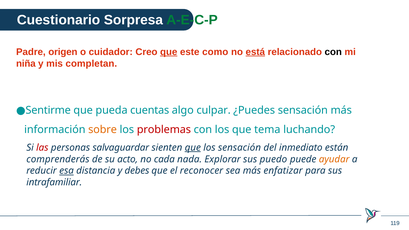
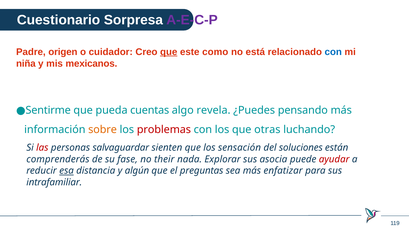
A-E-C-P colour: green -> purple
está underline: present -> none
con at (333, 52) colour: black -> blue
completan: completan -> mexicanos
culpar: culpar -> revela
¿Puedes sensación: sensación -> pensando
tema: tema -> otras
que at (193, 148) underline: present -> none
inmediato: inmediato -> soluciones
acto: acto -> fase
cada: cada -> their
puedo: puedo -> asocia
ayudar colour: orange -> red
debes: debes -> algún
reconocer: reconocer -> preguntas
